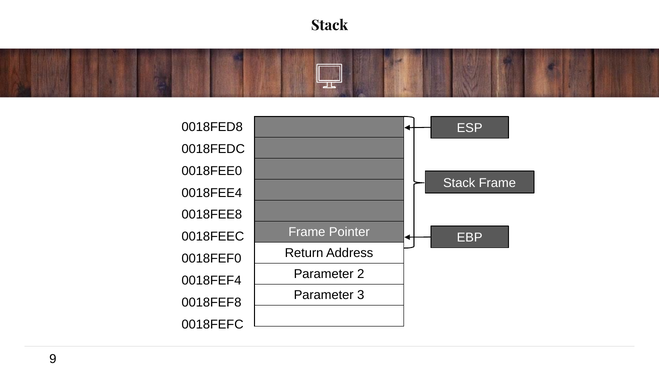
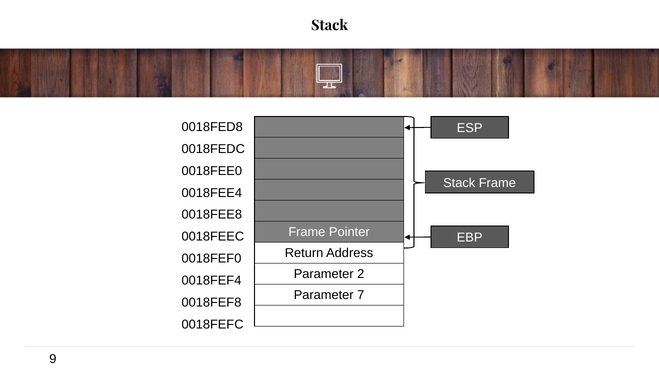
3: 3 -> 7
